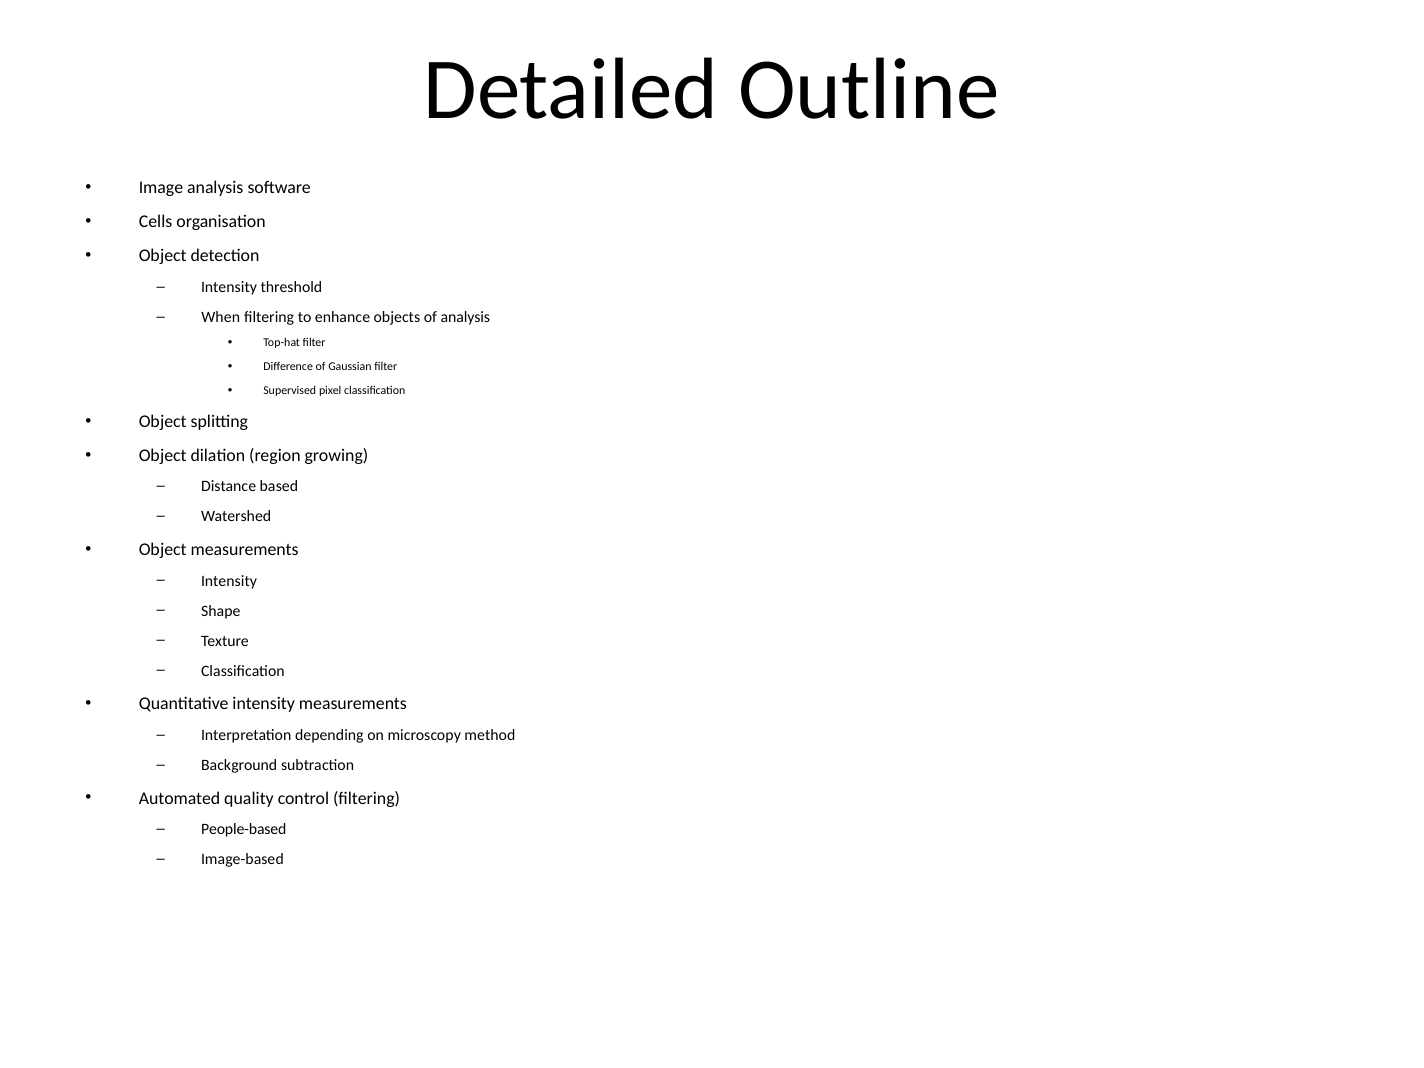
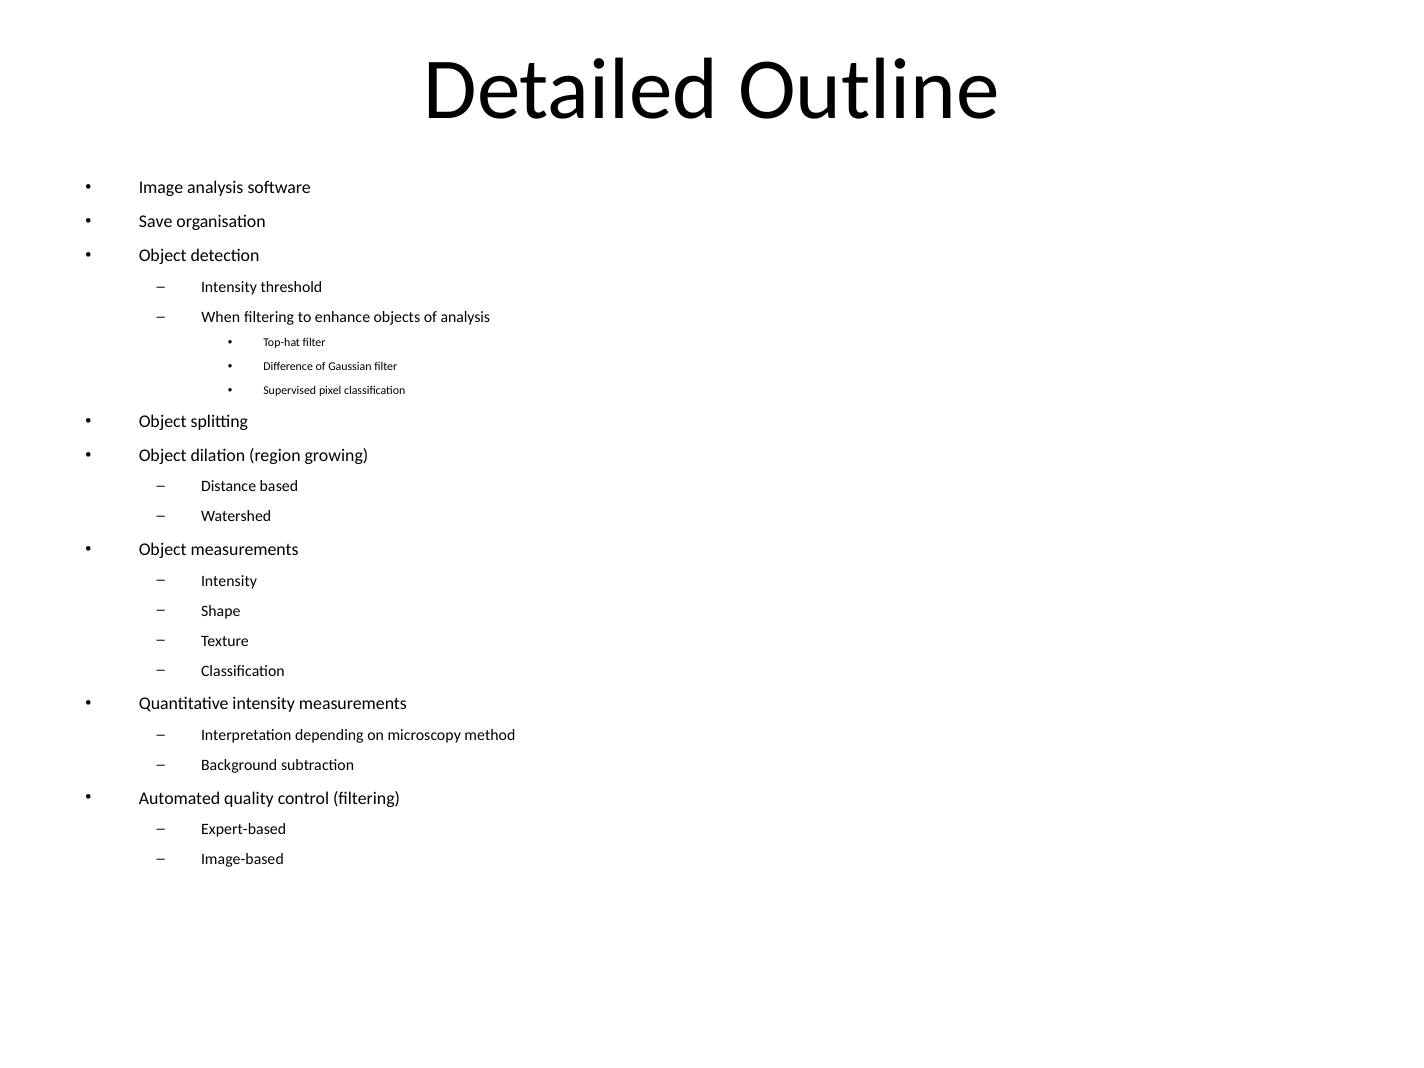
Cells: Cells -> Save
People-based: People-based -> Expert-based
